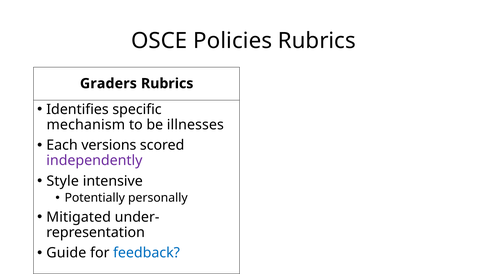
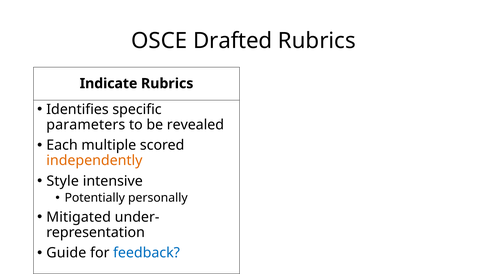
Policies: Policies -> Drafted
Graders: Graders -> Indicate
mechanism: mechanism -> parameters
illnesses: illnesses -> revealed
versions: versions -> multiple
independently colour: purple -> orange
